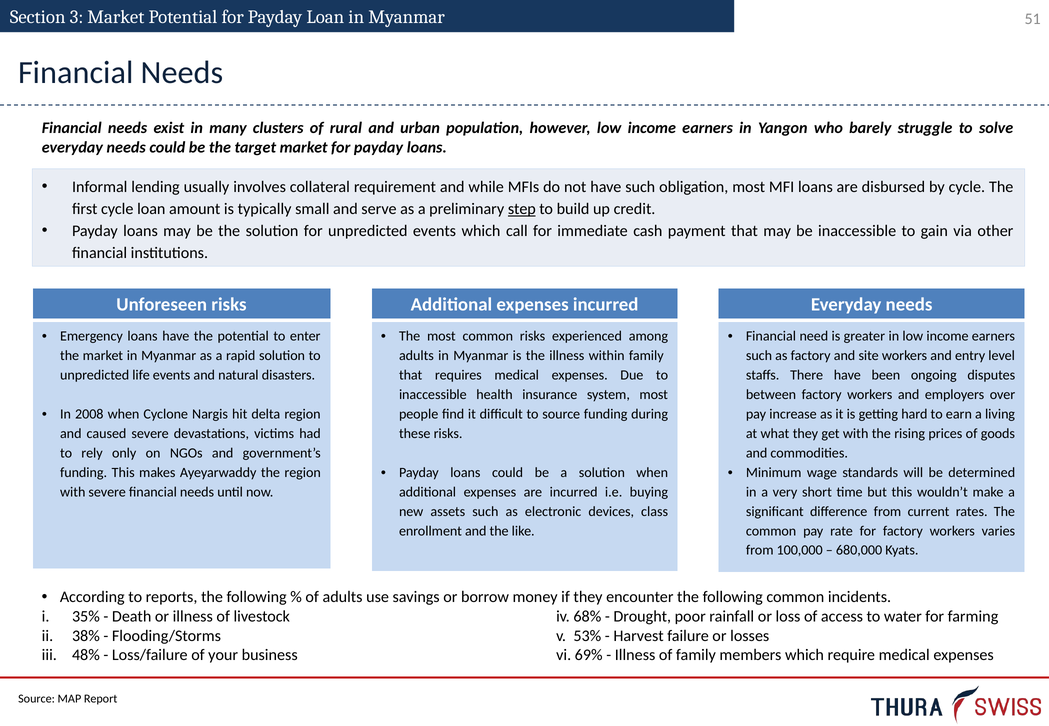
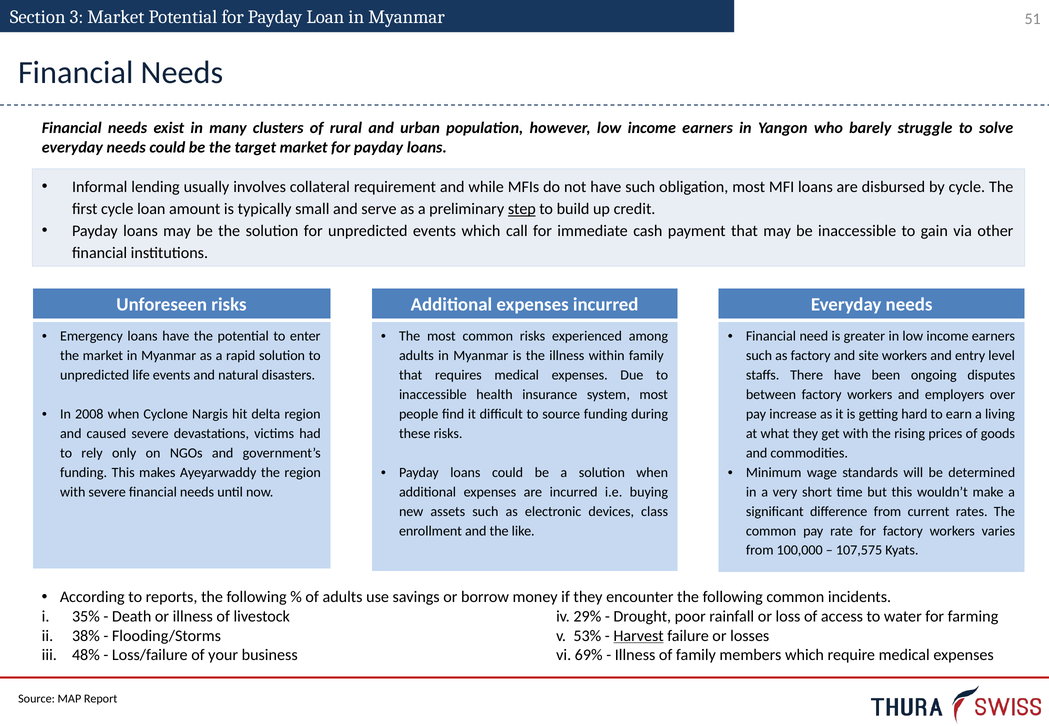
680,000: 680,000 -> 107,575
68%: 68% -> 29%
Harvest underline: none -> present
